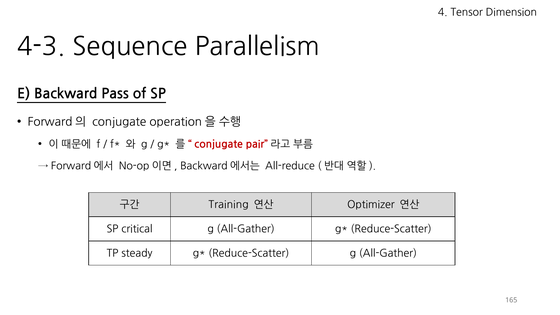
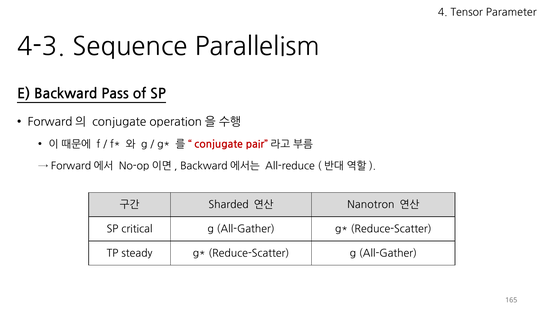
Dimension: Dimension -> Parameter
Training: Training -> Sharded
Optimizer: Optimizer -> Nanotron
